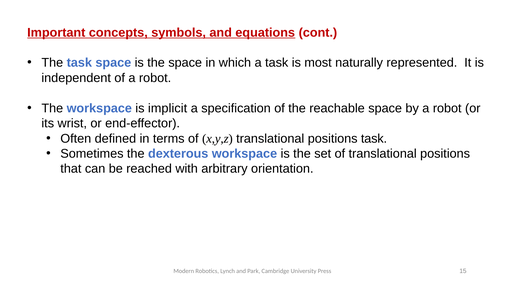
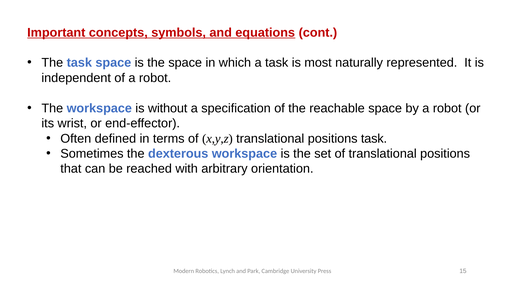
implicit: implicit -> without
